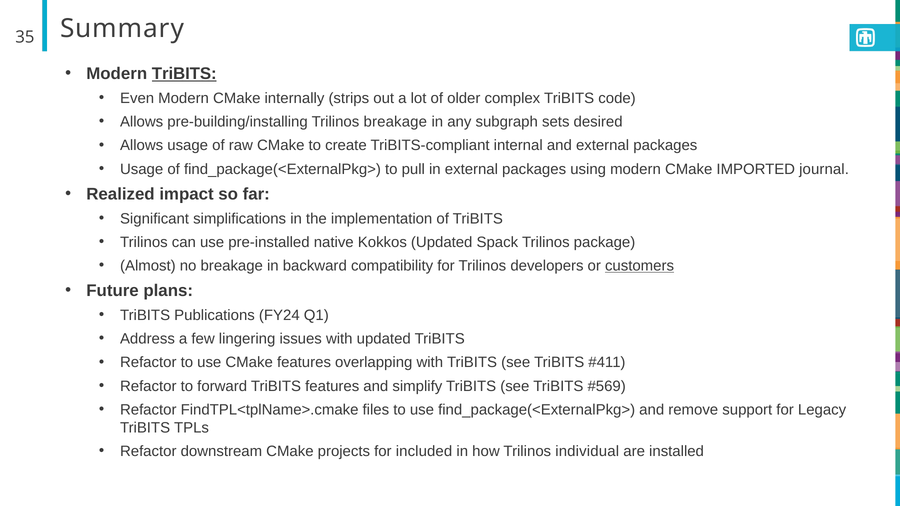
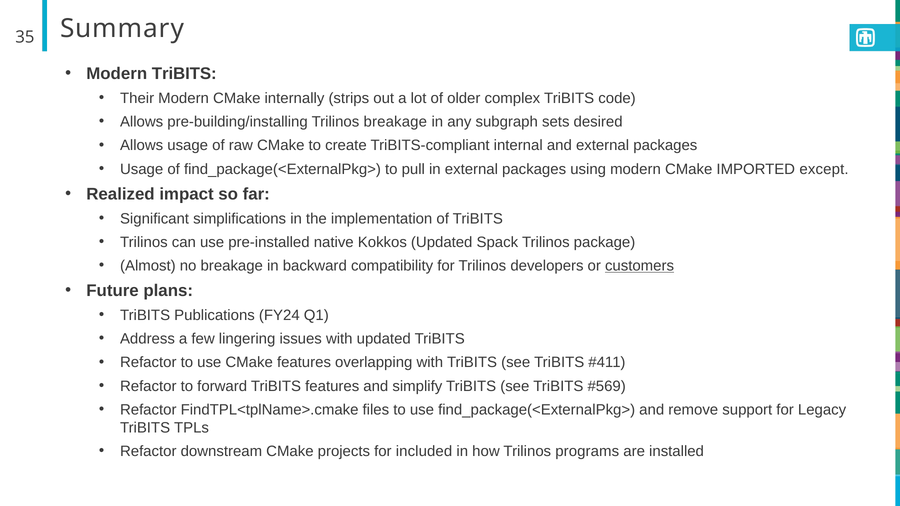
TriBITS at (184, 74) underline: present -> none
Even: Even -> Their
journal: journal -> except
individual: individual -> programs
